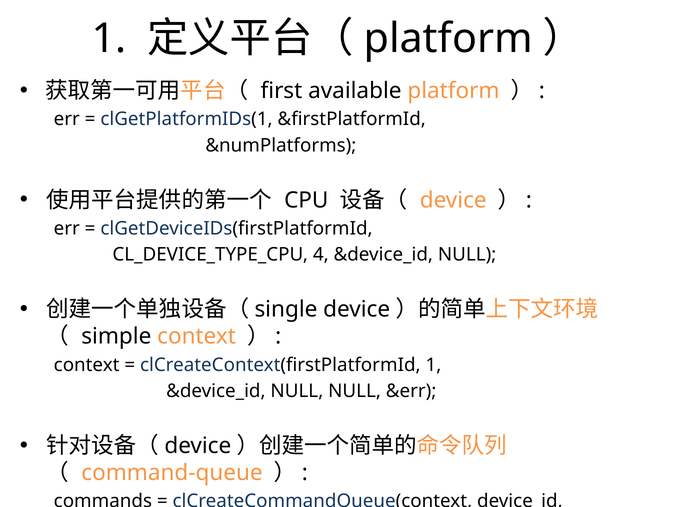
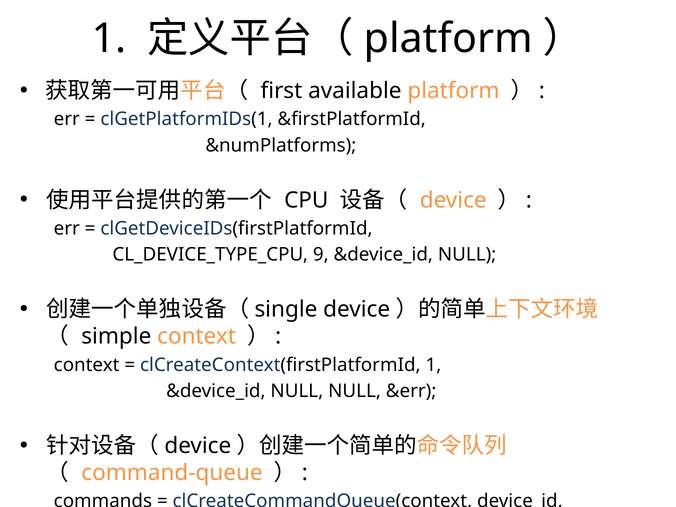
4: 4 -> 9
